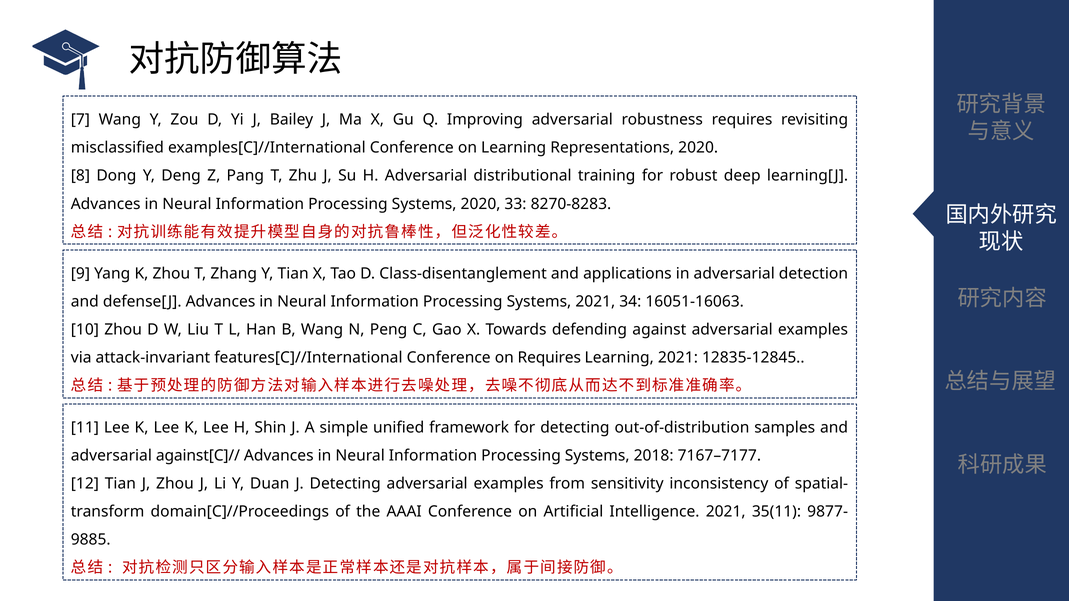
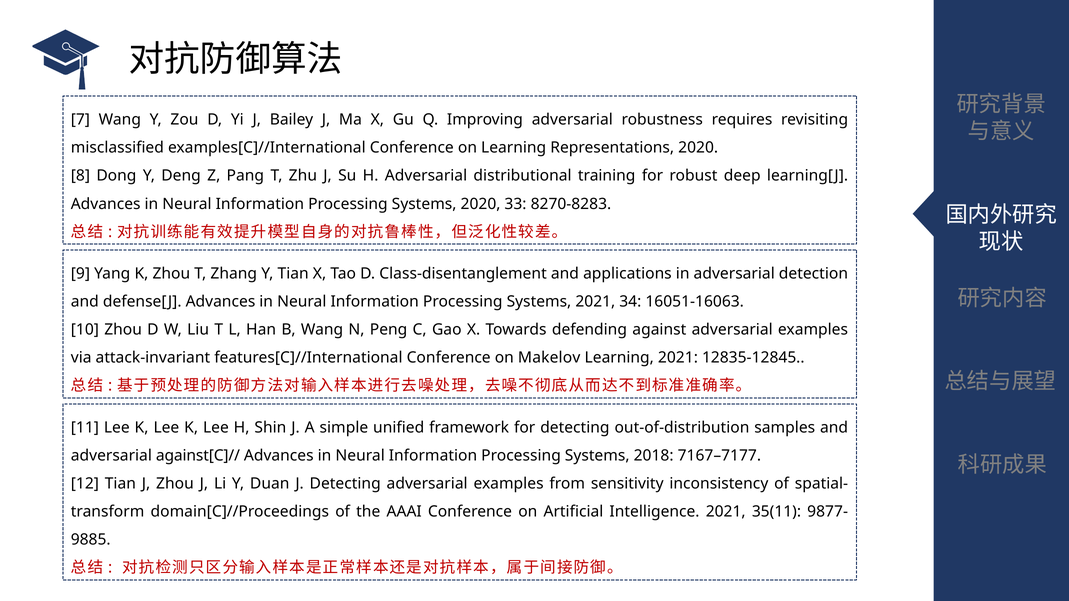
on Requires: Requires -> Makelov
